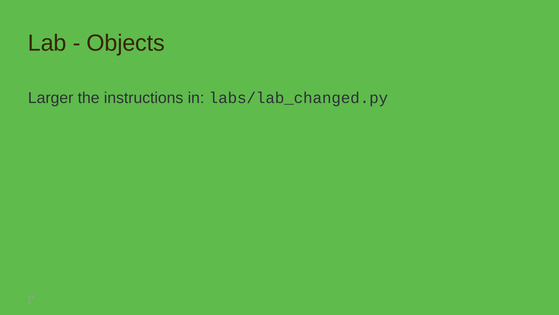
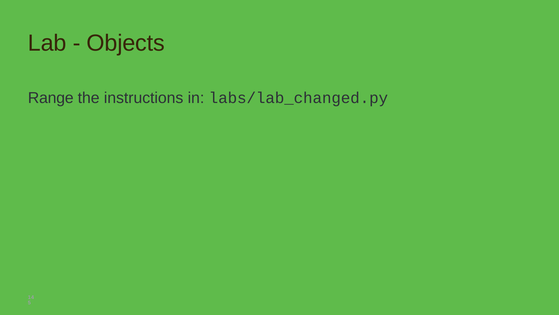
Larger: Larger -> Range
